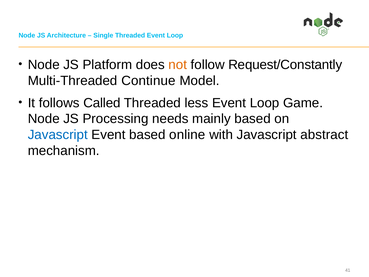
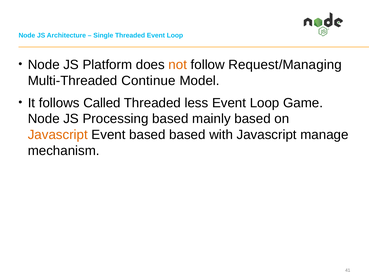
Request/Constantly: Request/Constantly -> Request/Managing
Processing needs: needs -> based
Javascript at (58, 135) colour: blue -> orange
based online: online -> based
abstract: abstract -> manage
